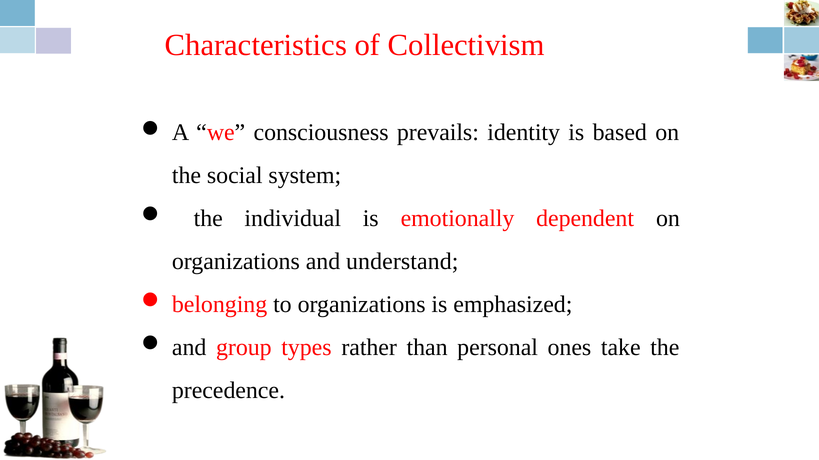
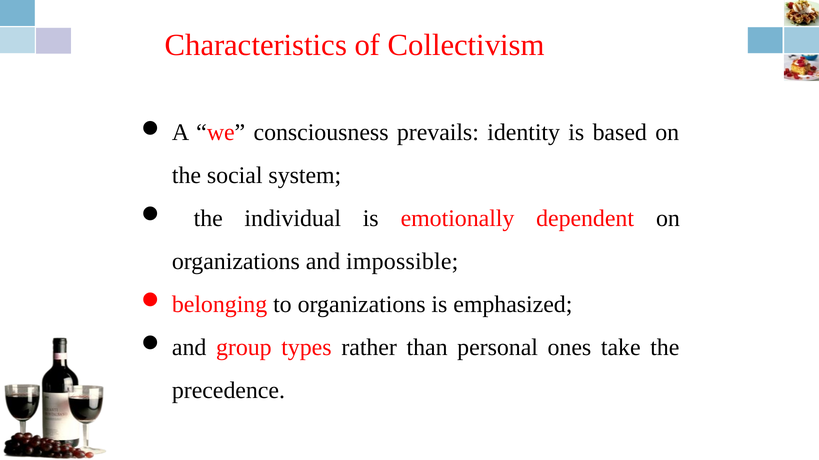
understand: understand -> impossible
